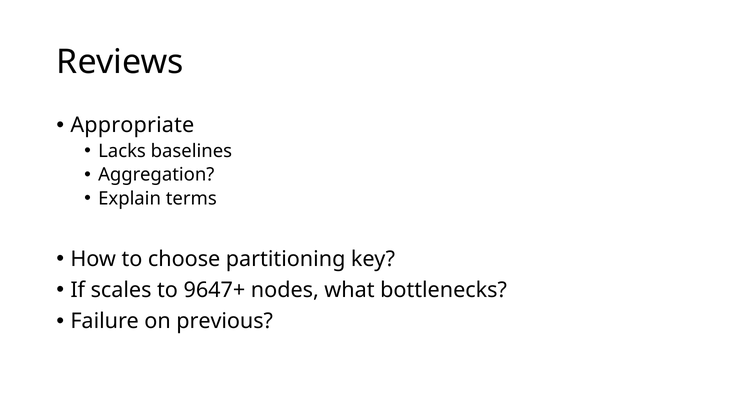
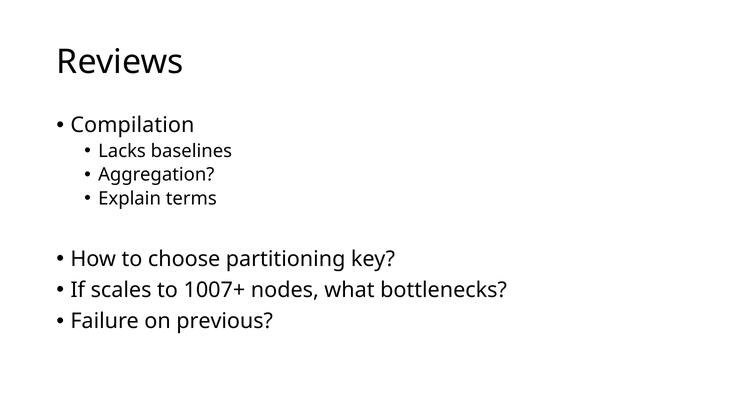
Appropriate: Appropriate -> Compilation
9647+: 9647+ -> 1007+
